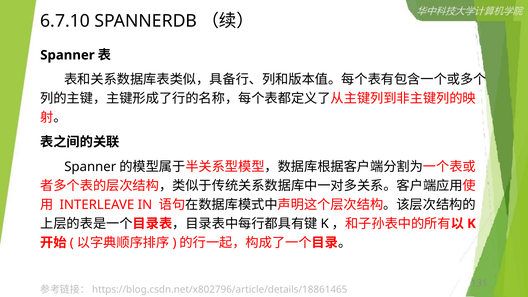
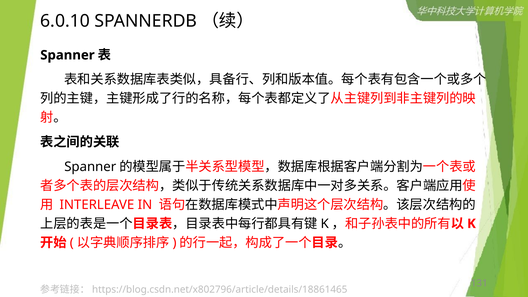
6.7.10: 6.7.10 -> 6.0.10
